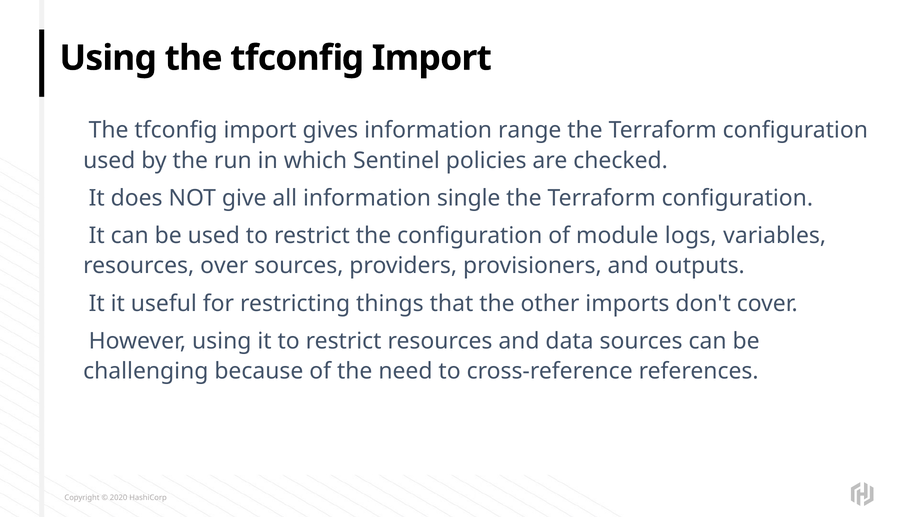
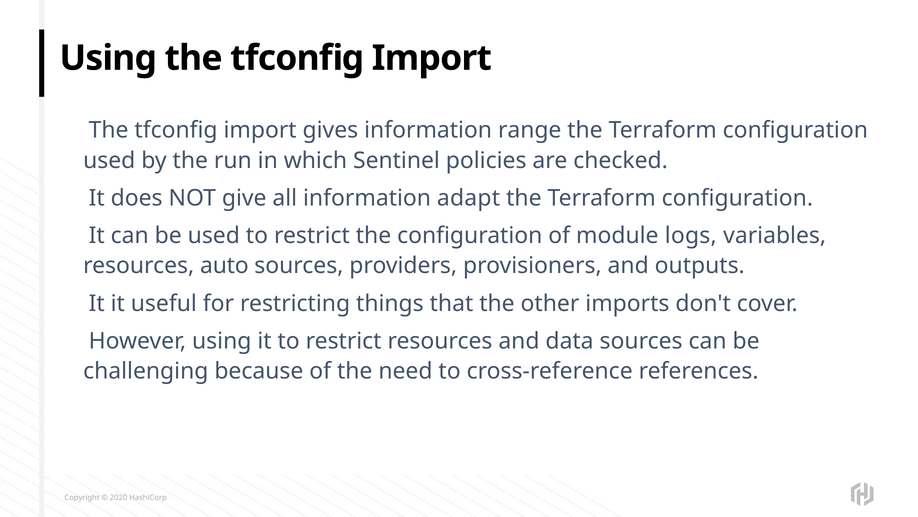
single: single -> adapt
over: over -> auto
